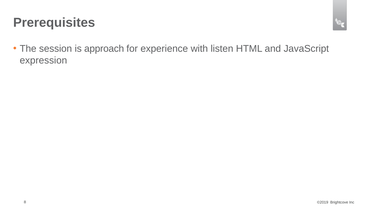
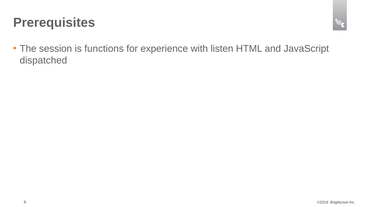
approach: approach -> functions
expression: expression -> dispatched
